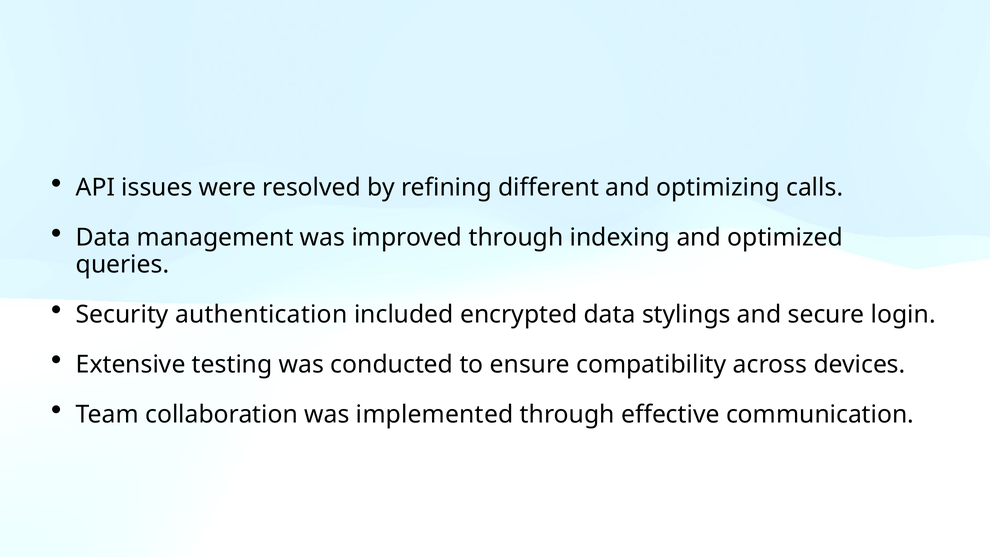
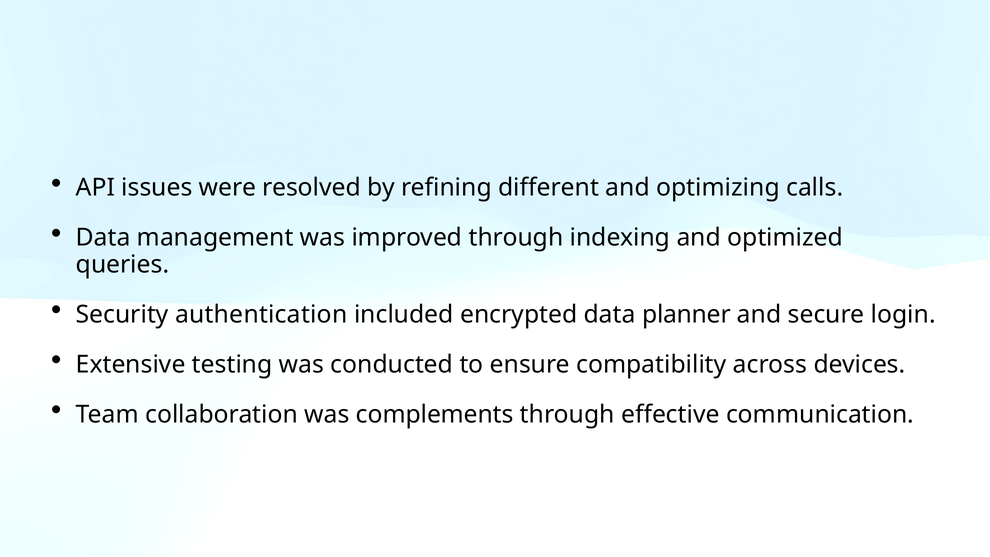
stylings: stylings -> planner
implemented: implemented -> complements
